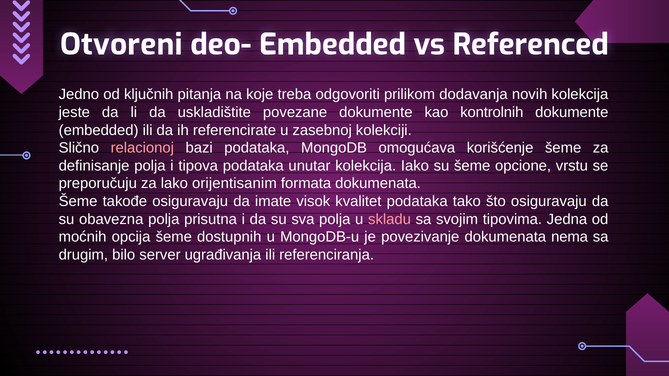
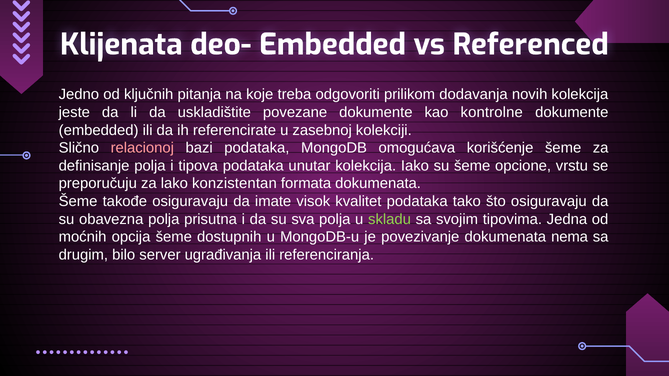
Otvoreni: Otvoreni -> Klijenata
kontrolnih: kontrolnih -> kontrolne
orijentisanim: orijentisanim -> konzistentan
skladu colour: pink -> light green
